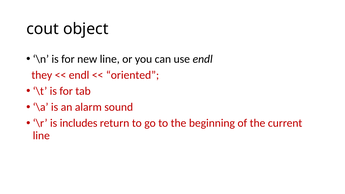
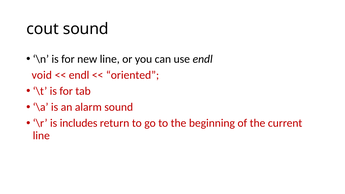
cout object: object -> sound
they: they -> void
